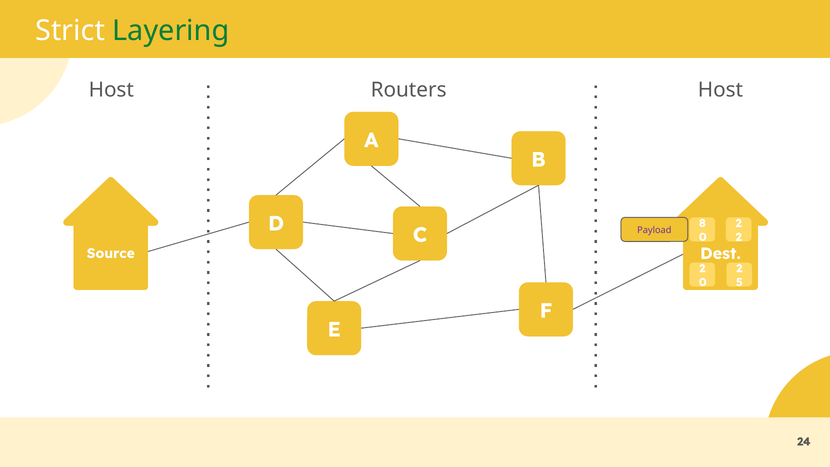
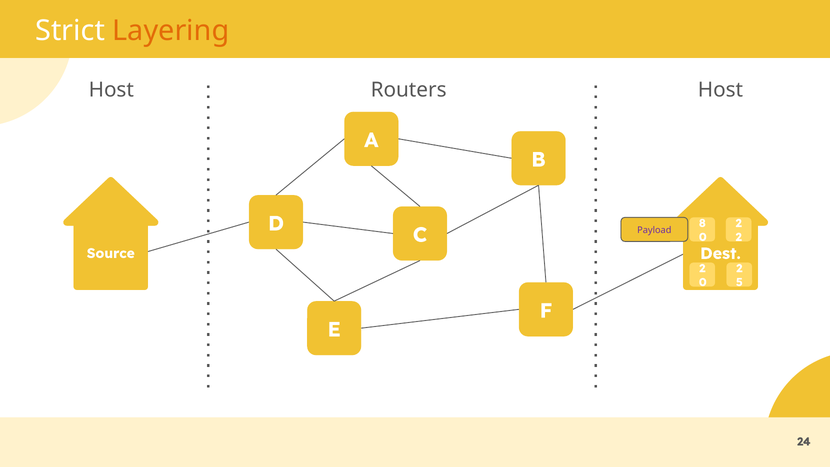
Layering colour: green -> orange
